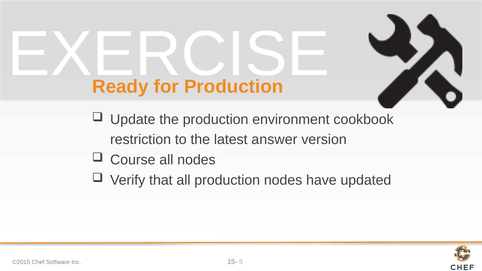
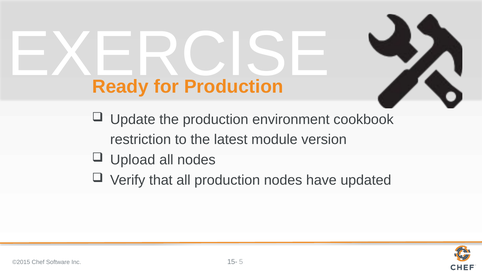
answer: answer -> module
Course: Course -> Upload
